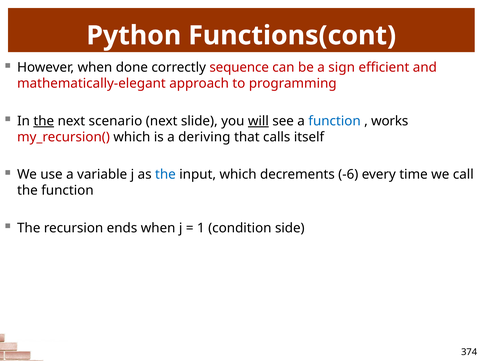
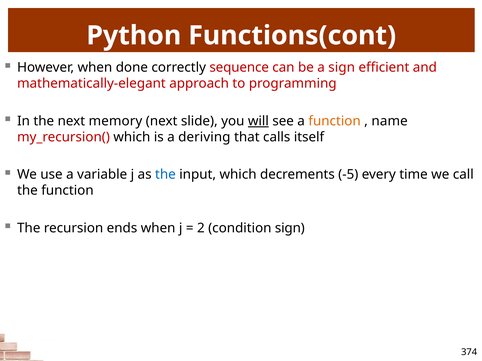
the at (44, 121) underline: present -> none
scenario: scenario -> memory
function at (335, 121) colour: blue -> orange
works: works -> name
-6: -6 -> -5
1: 1 -> 2
condition side: side -> sign
